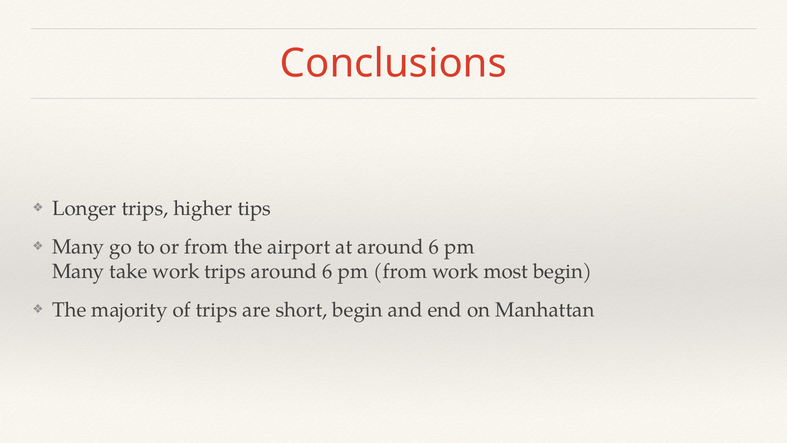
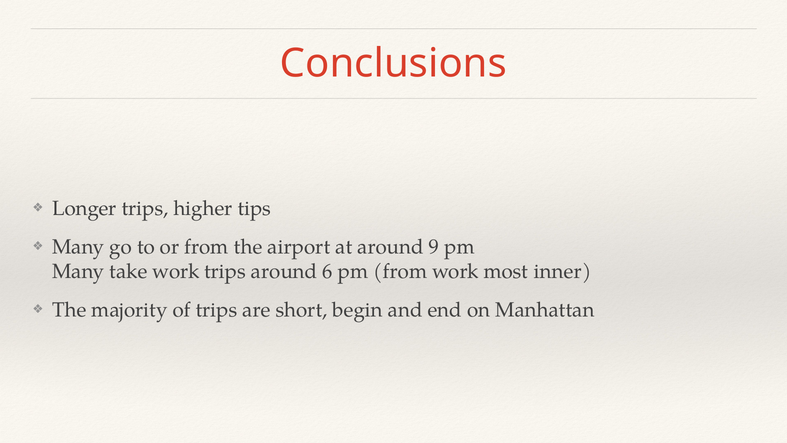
at around 6: 6 -> 9
most begin: begin -> inner
